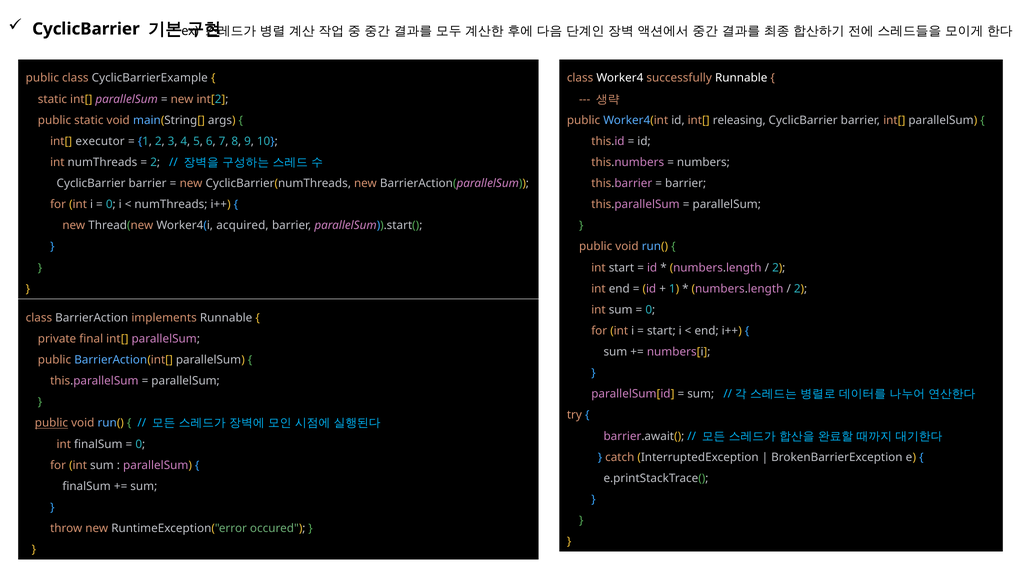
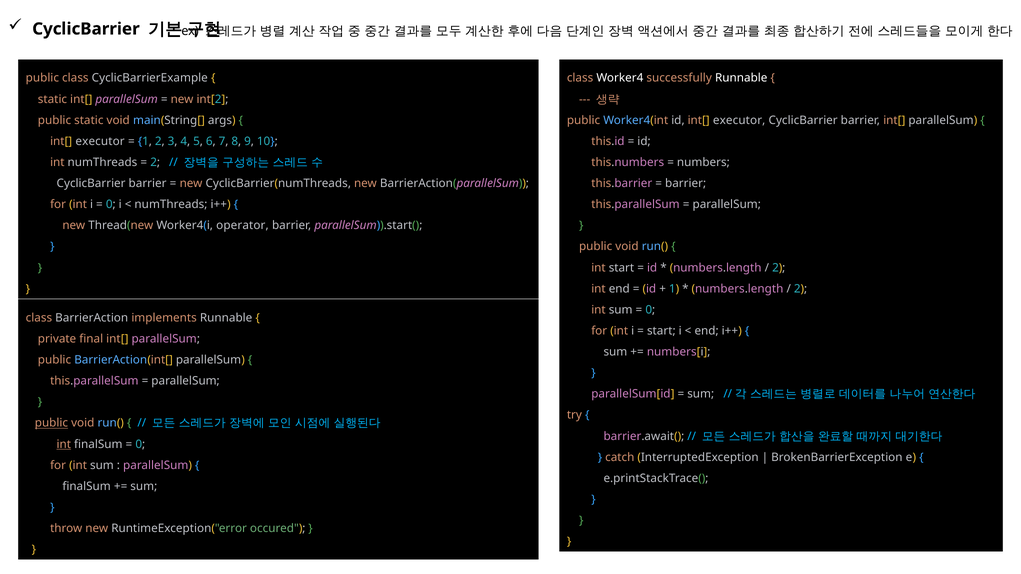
id int[ releasing: releasing -> executor
acquired: acquired -> operator
int at (64, 444) underline: none -> present
